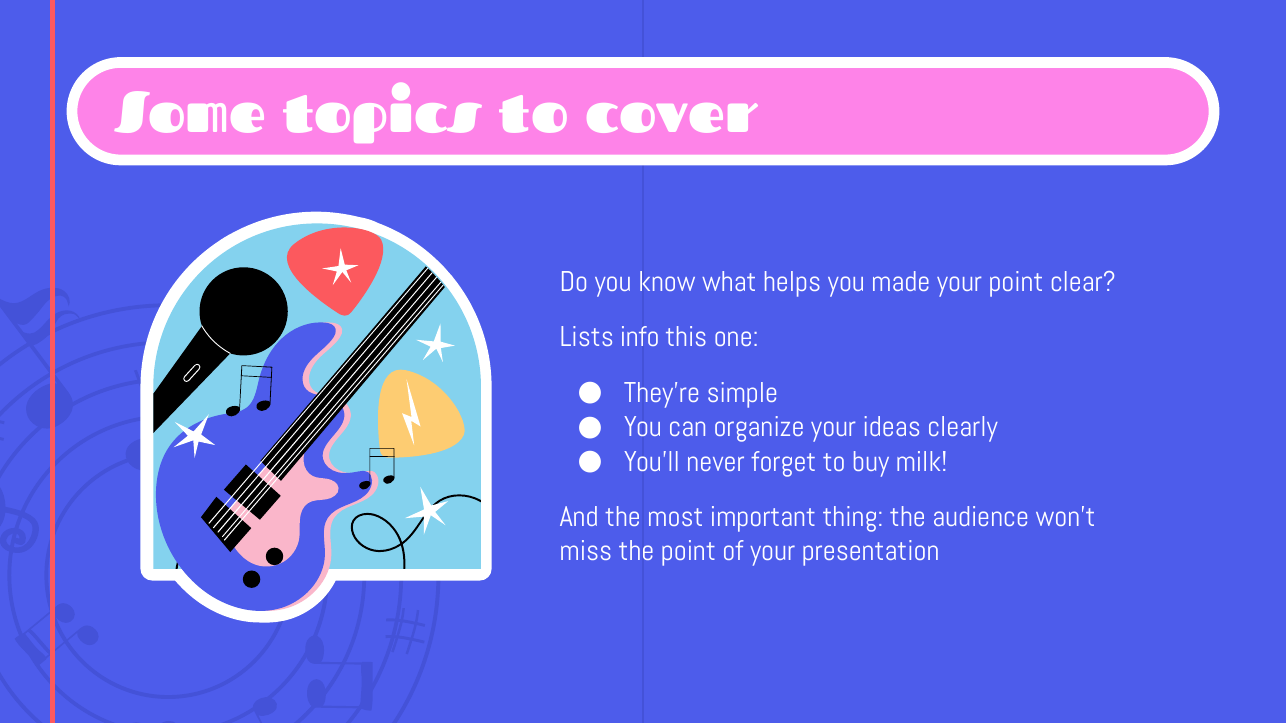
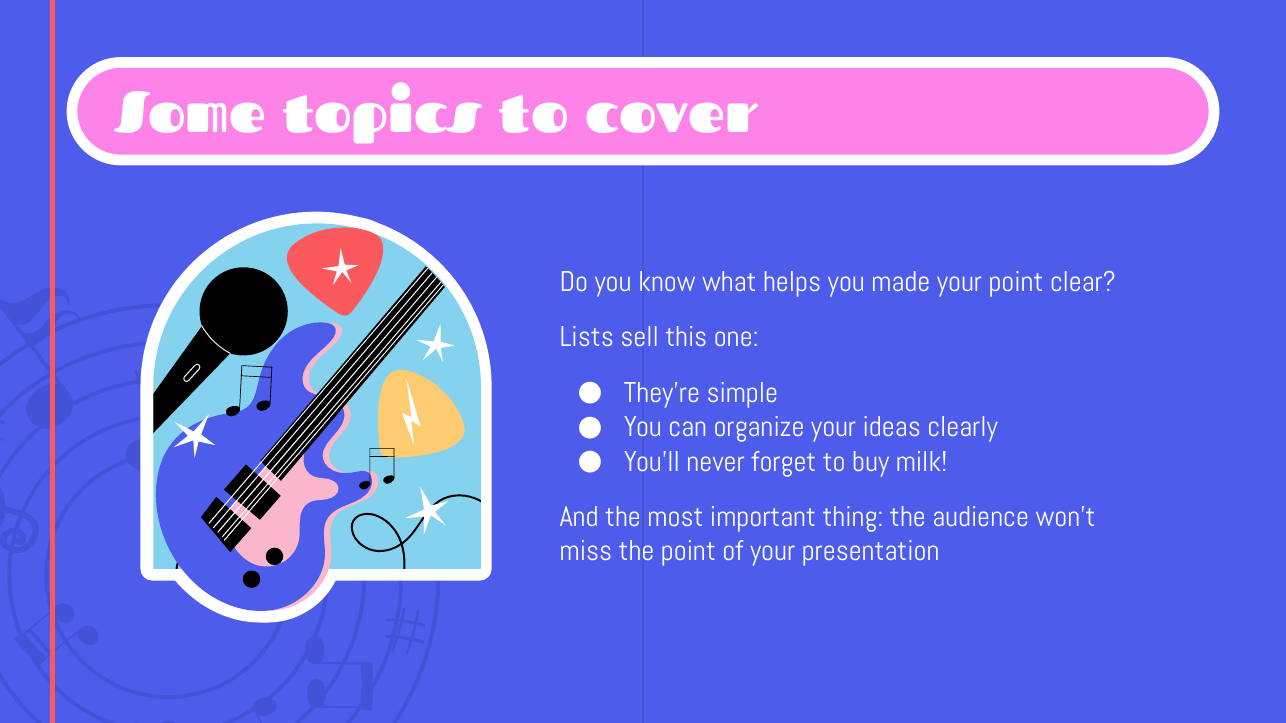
info: info -> sell
